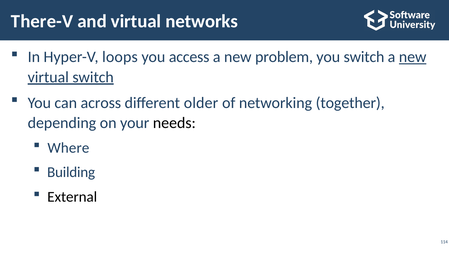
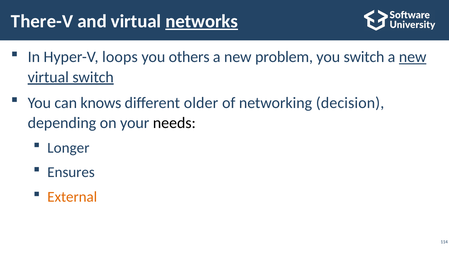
networks underline: none -> present
access: access -> others
across: across -> knows
together: together -> decision
Where: Where -> Longer
Building: Building -> Ensures
External colour: black -> orange
